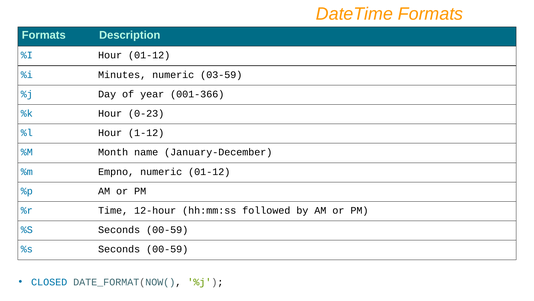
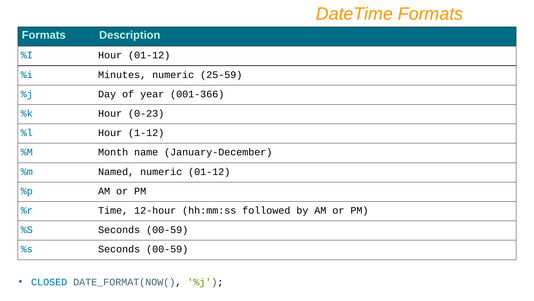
03-59: 03-59 -> 25-59
Empno: Empno -> Named
